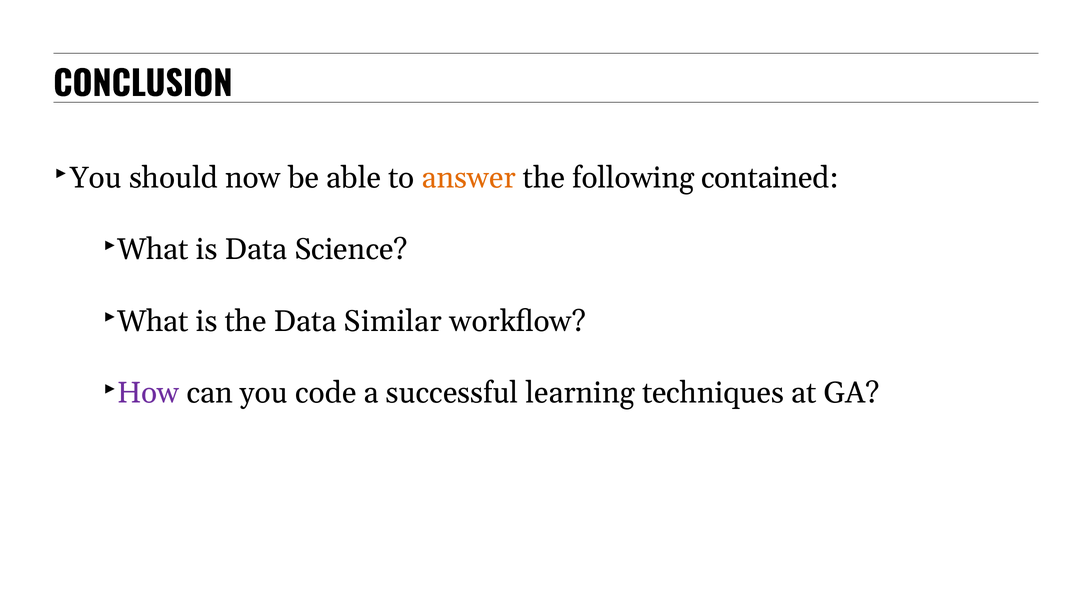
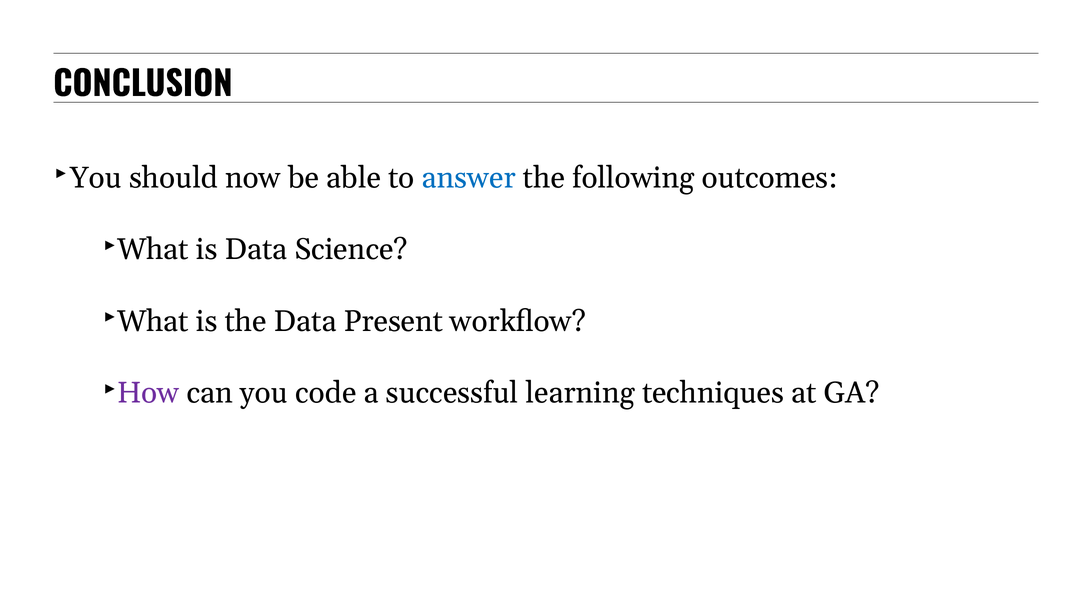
answer colour: orange -> blue
contained: contained -> outcomes
Similar: Similar -> Present
